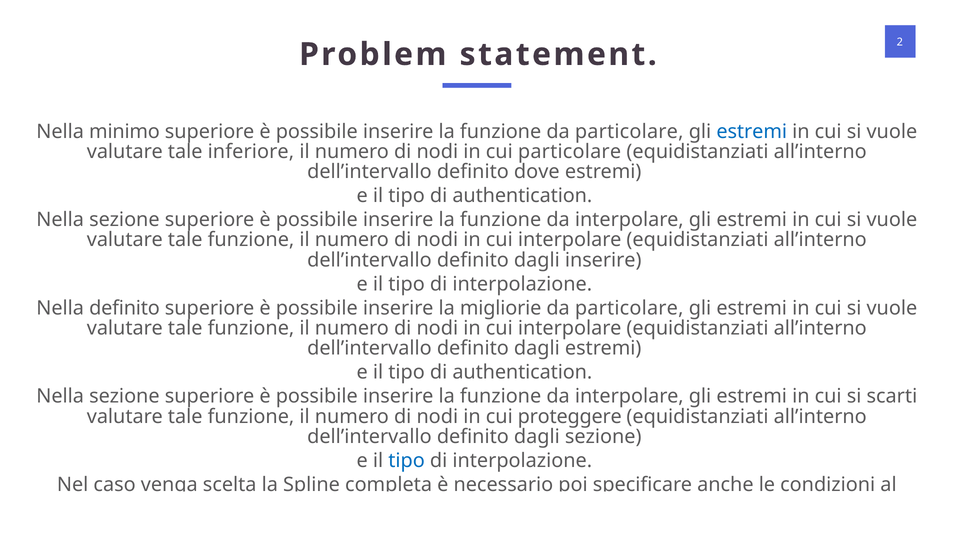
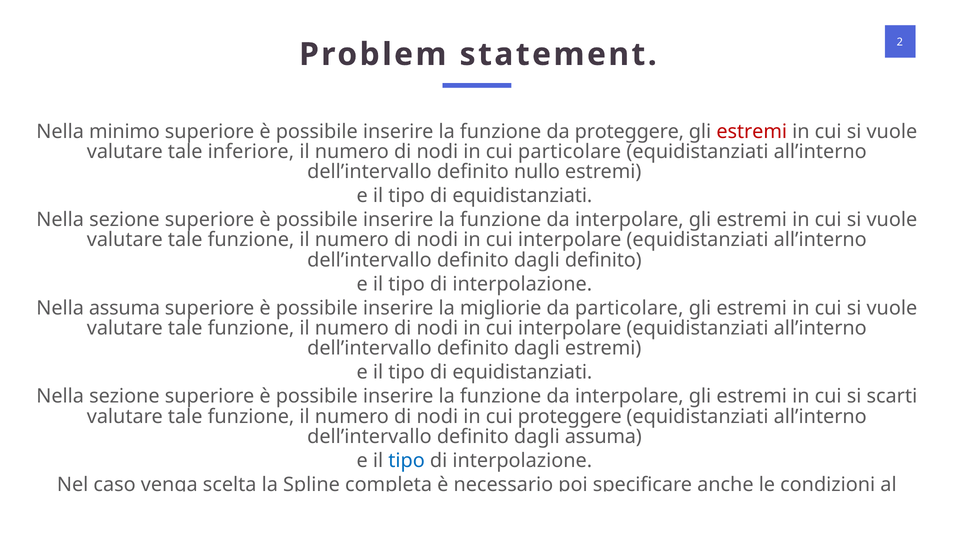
funzione da particolare: particolare -> proteggere
estremi at (752, 131) colour: blue -> red
dove: dove -> nullo
authentication at (522, 196): authentication -> equidistanziati
dagli inserire: inserire -> definito
Nella definito: definito -> assuma
authentication at (522, 372): authentication -> equidistanziati
dagli sezione: sezione -> assuma
